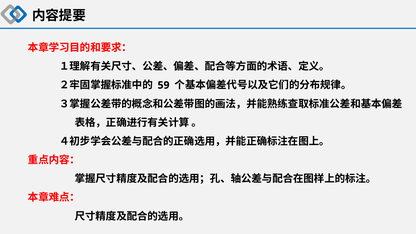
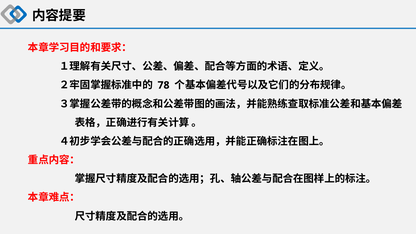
59: 59 -> 78
